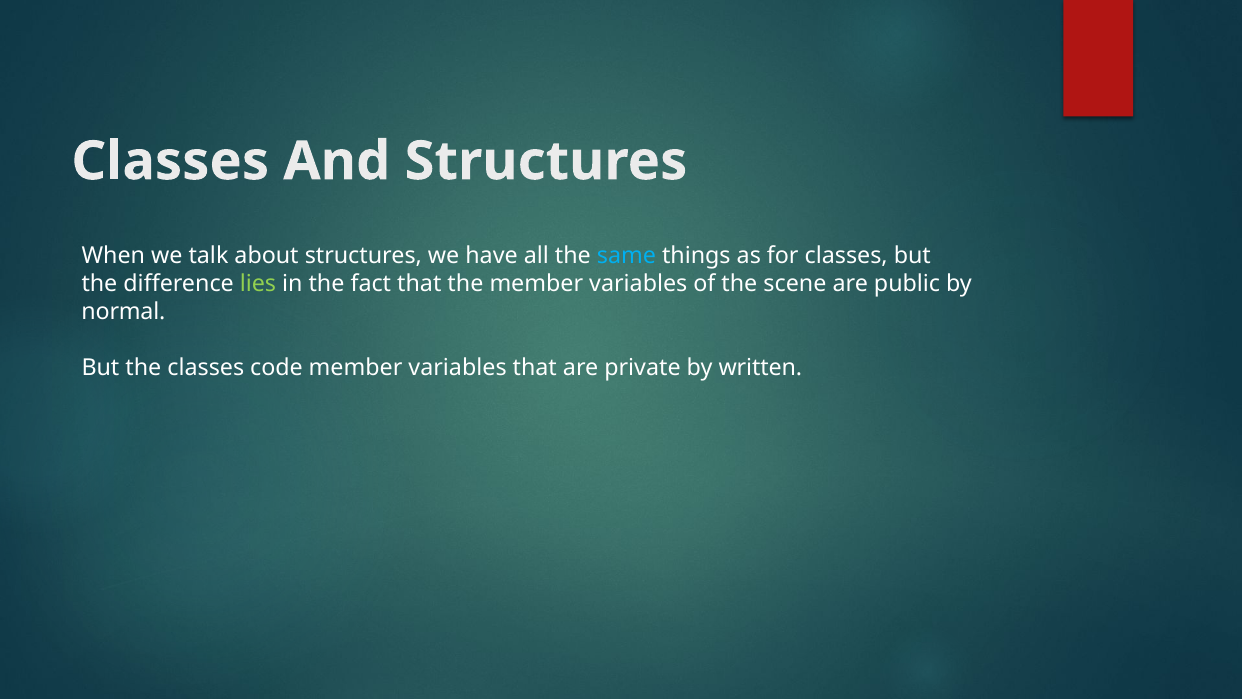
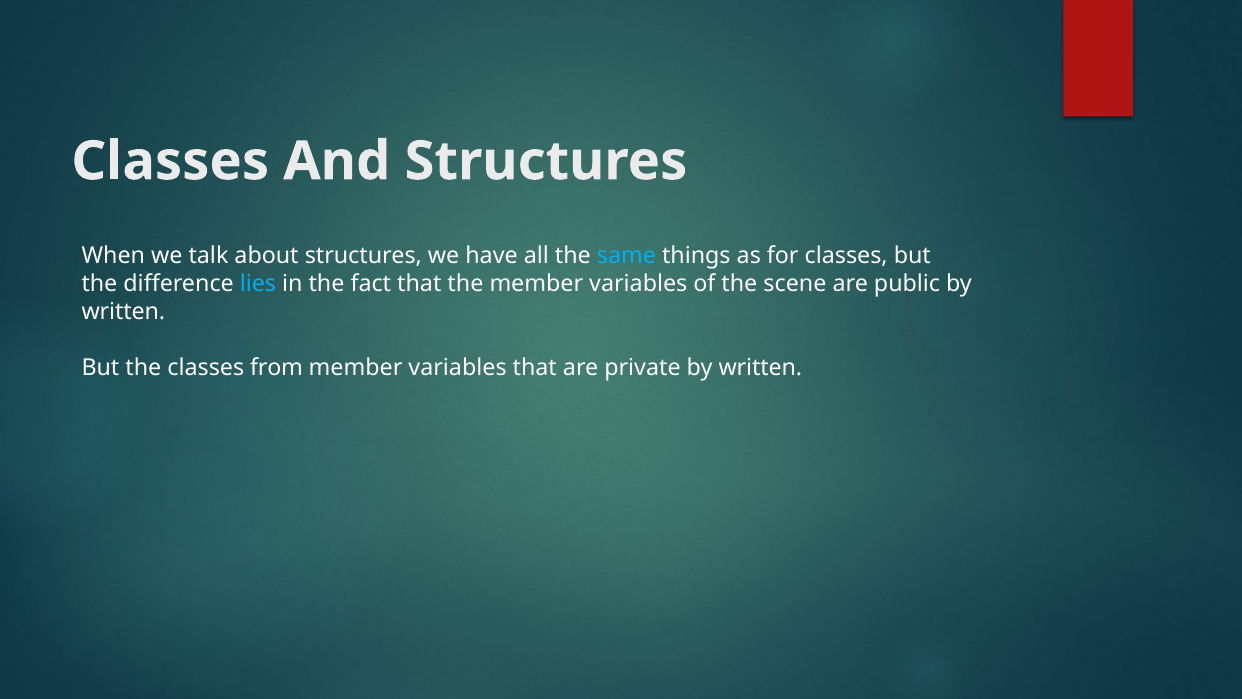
lies colour: light green -> light blue
normal at (123, 312): normal -> written
code: code -> from
